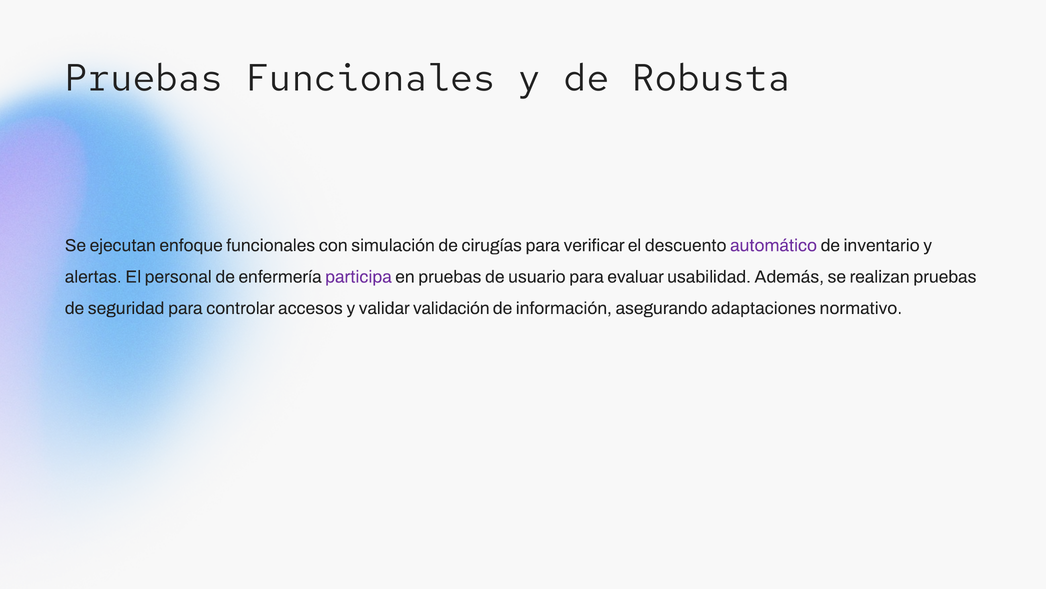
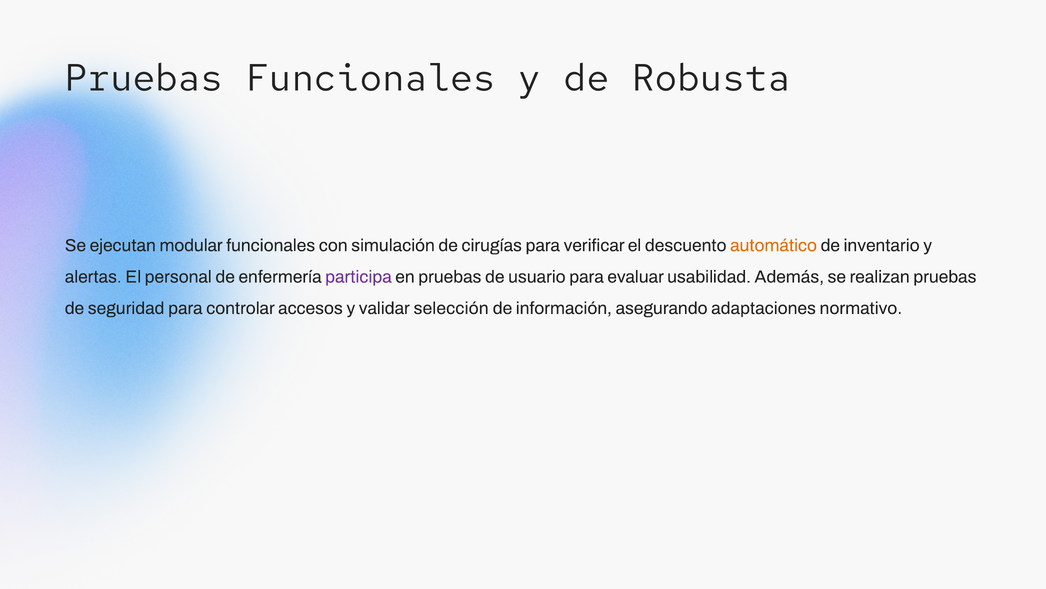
enfoque: enfoque -> modular
automático colour: purple -> orange
validación: validación -> selección
